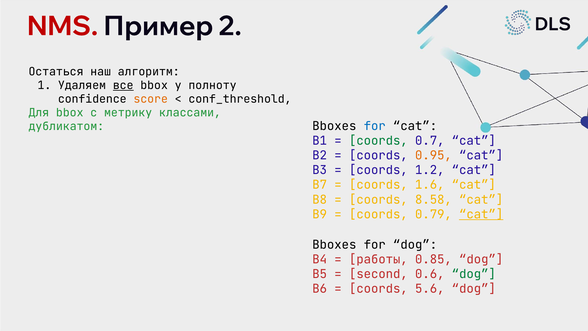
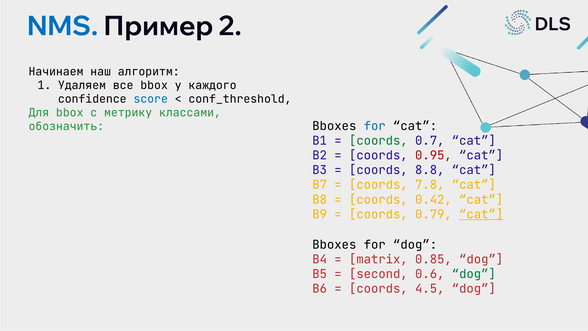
NMS colour: red -> blue
Остаться: Остаться -> Начинаем
все underline: present -> none
полноту: полноту -> каждого
score colour: orange -> blue
дубликатом: дубликатом -> обозначить
0.95 colour: orange -> red
1.2: 1.2 -> 8.8
1.6: 1.6 -> 7.8
8.58: 8.58 -> 0.42
работы: работы -> matrix
5.6: 5.6 -> 4.5
